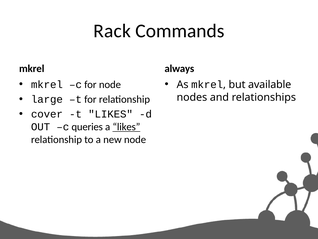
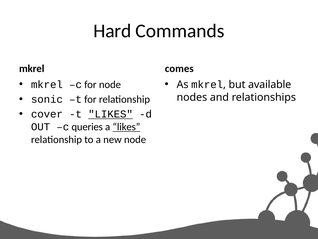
Rack: Rack -> Hard
always: always -> comes
large: large -> sonic
LIKES at (111, 114) underline: none -> present
